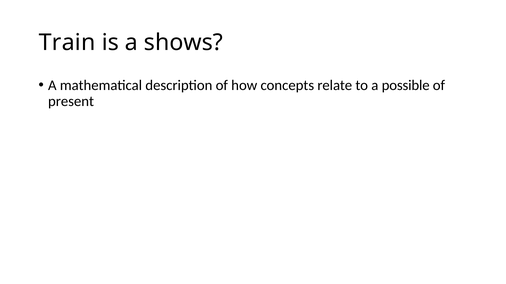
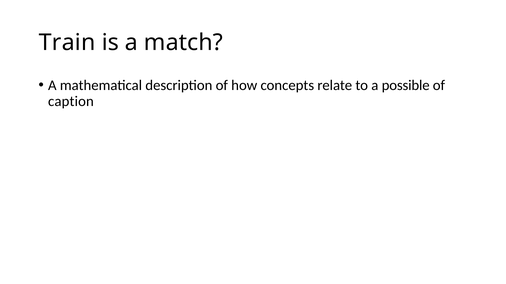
shows: shows -> match
present: present -> caption
